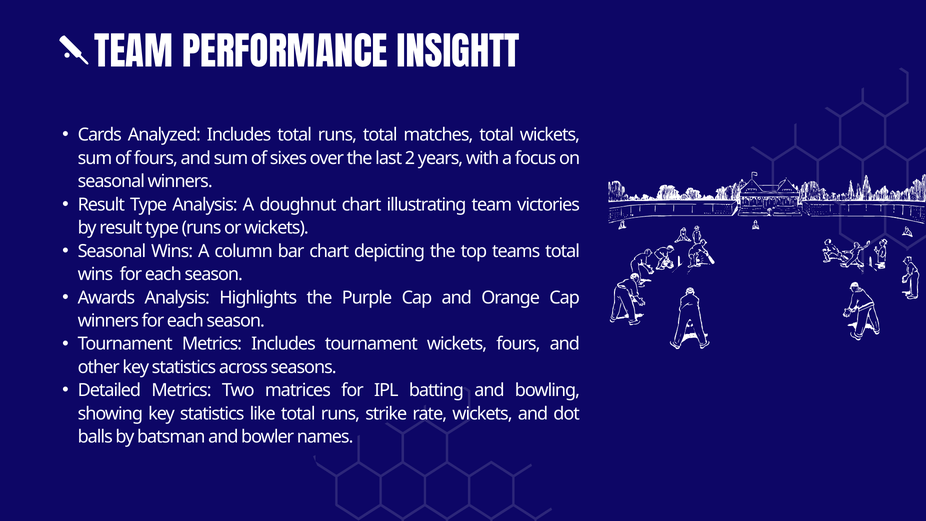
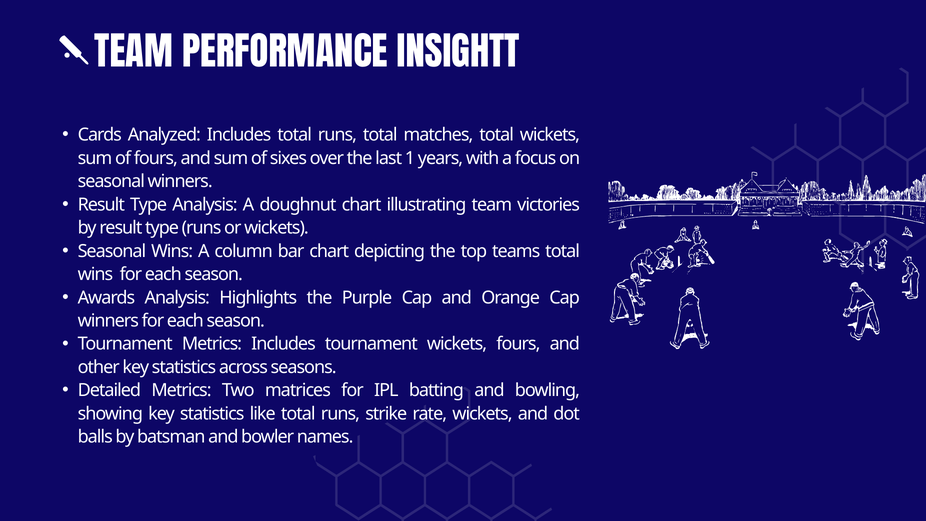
2: 2 -> 1
